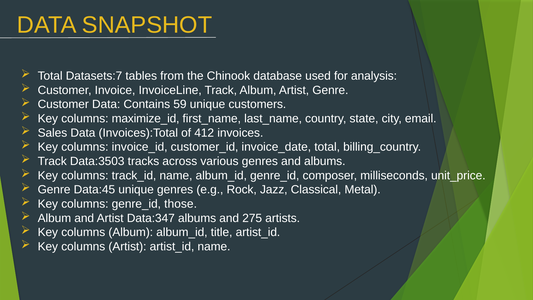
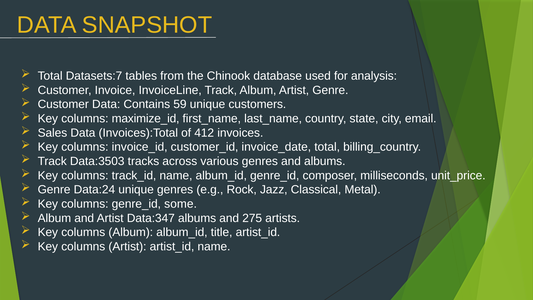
Data:45: Data:45 -> Data:24
those: those -> some
